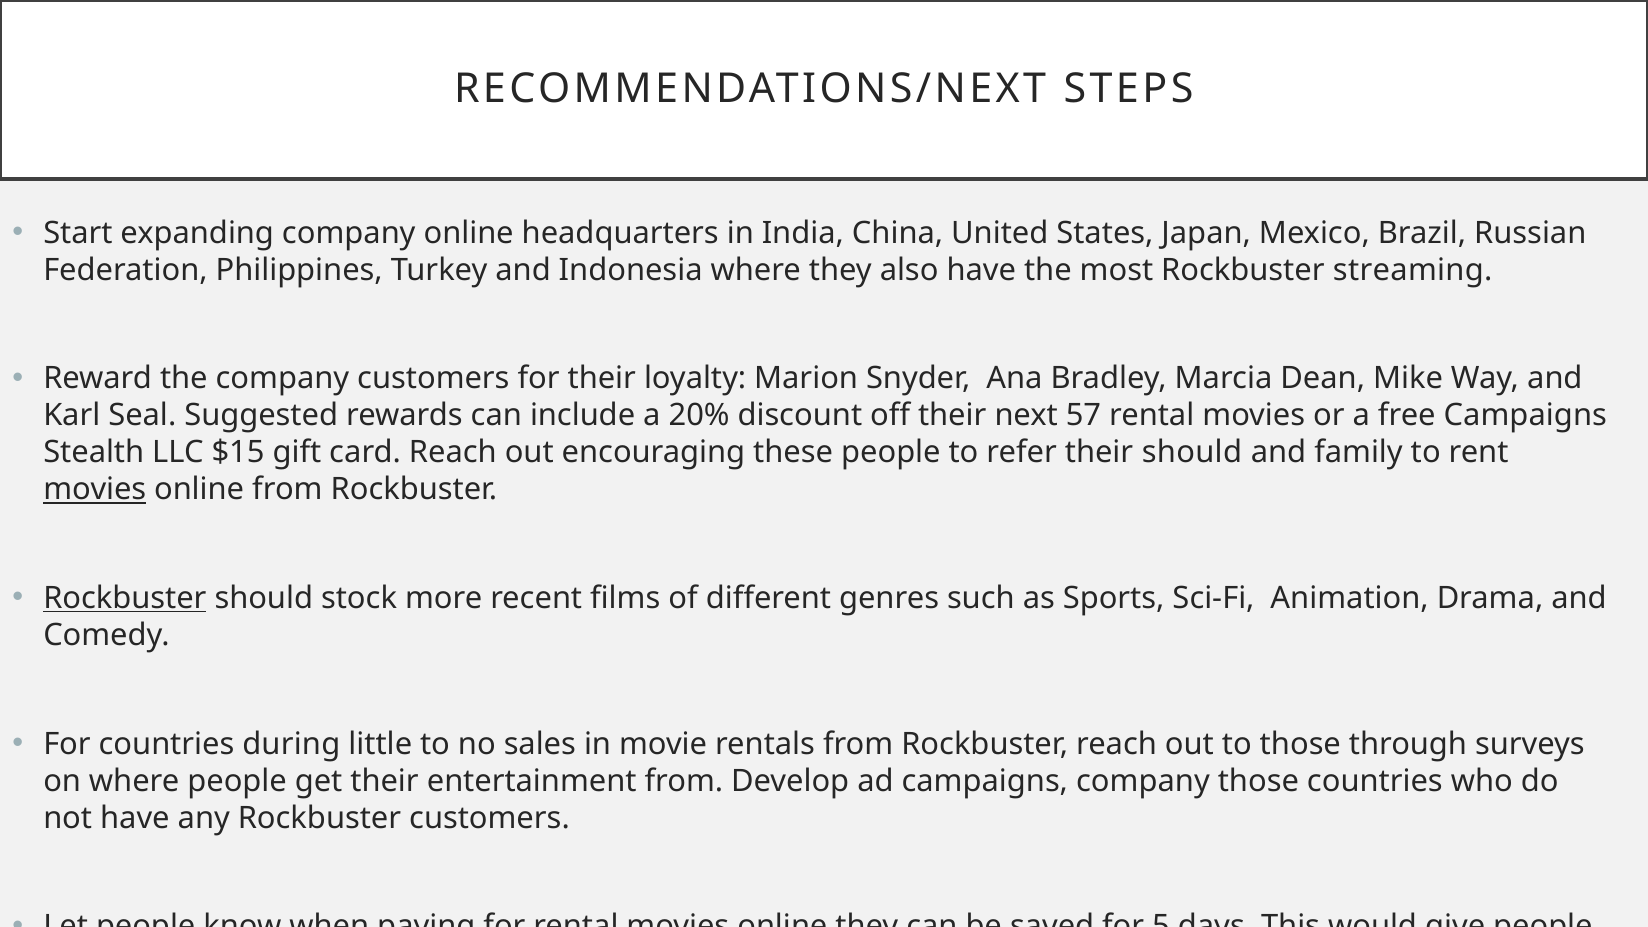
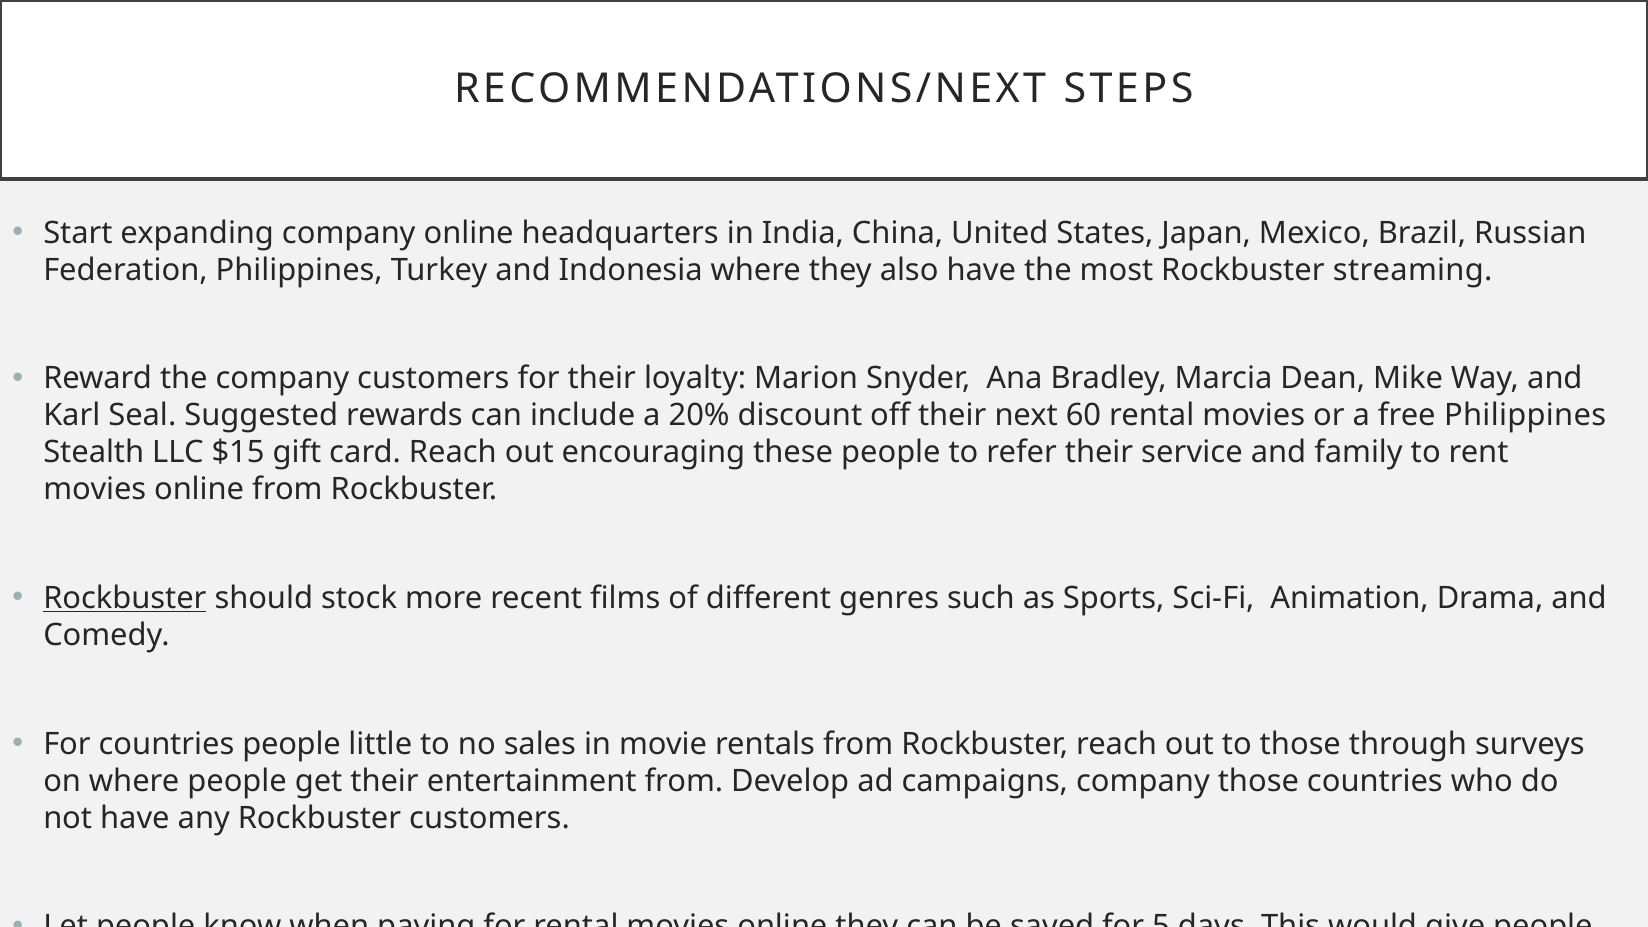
57: 57 -> 60
free Campaigns: Campaigns -> Philippines
their should: should -> service
movies at (95, 490) underline: present -> none
countries during: during -> people
